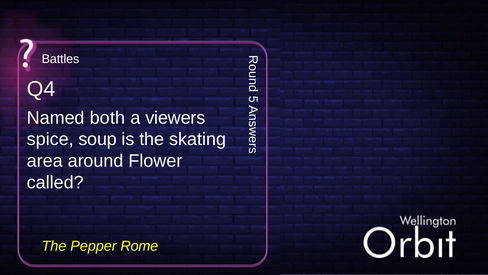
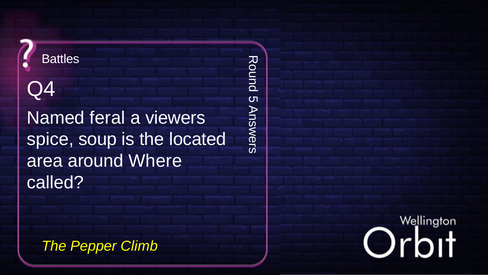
both: both -> feral
skating: skating -> located
Flower: Flower -> Where
Rome: Rome -> Climb
